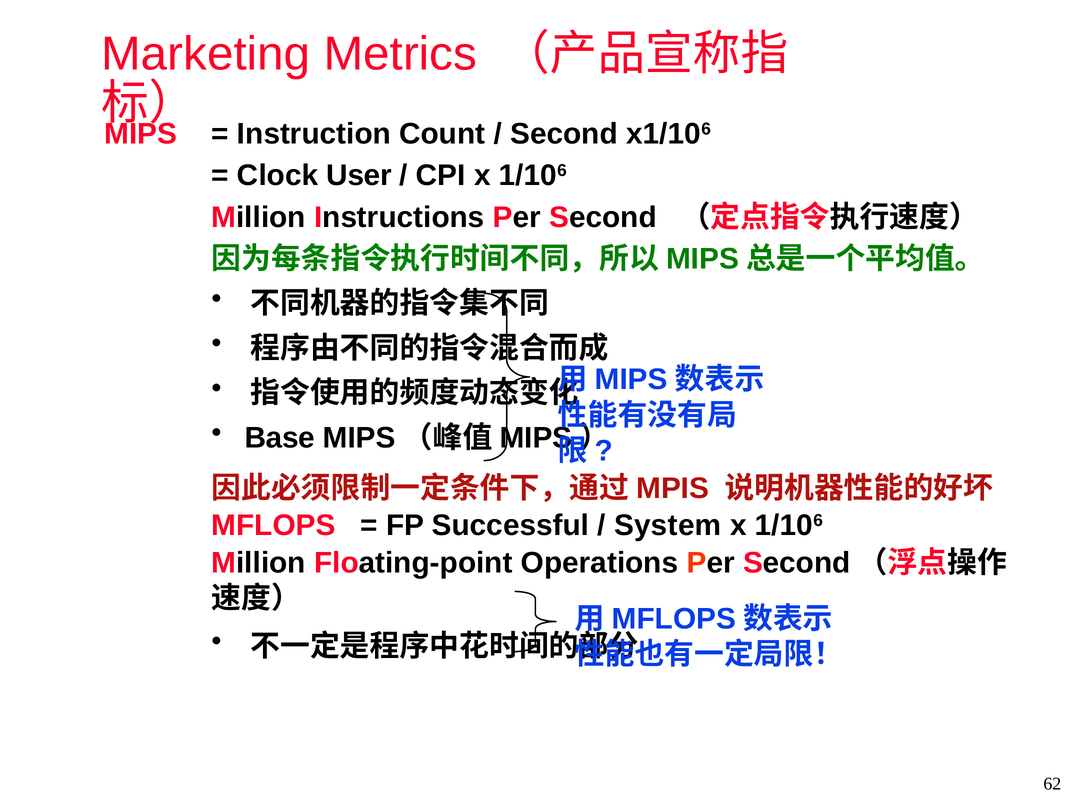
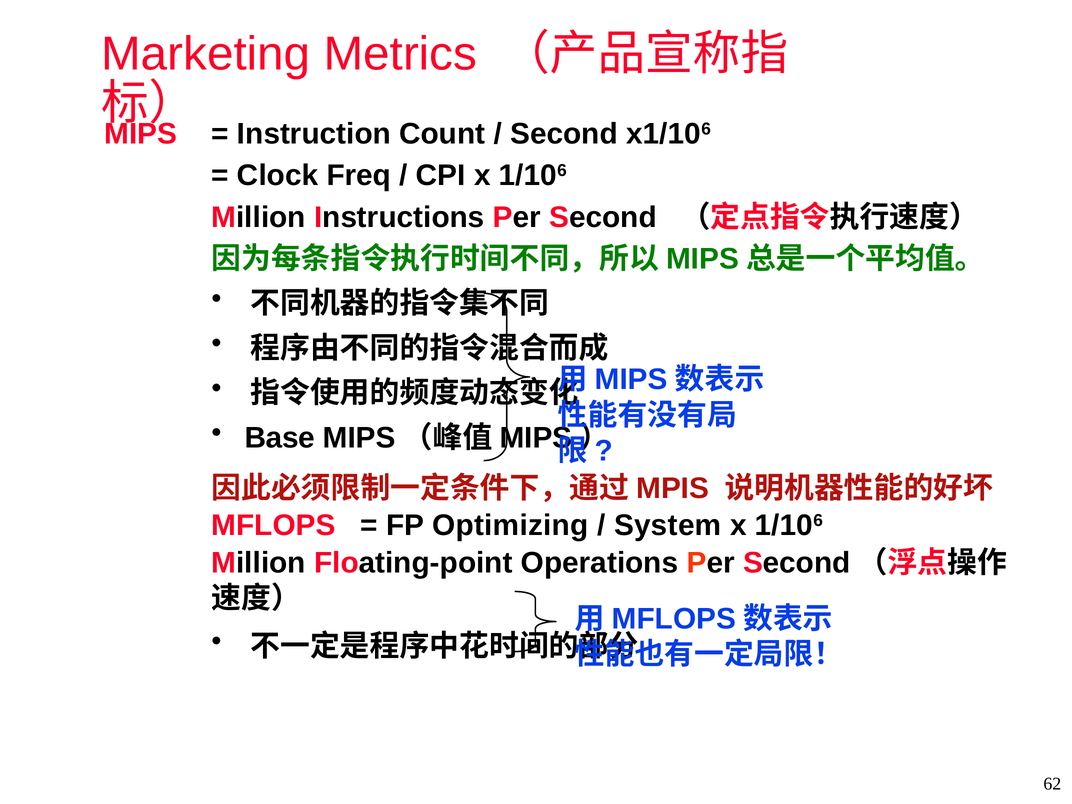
User: User -> Freq
Successful: Successful -> Optimizing
